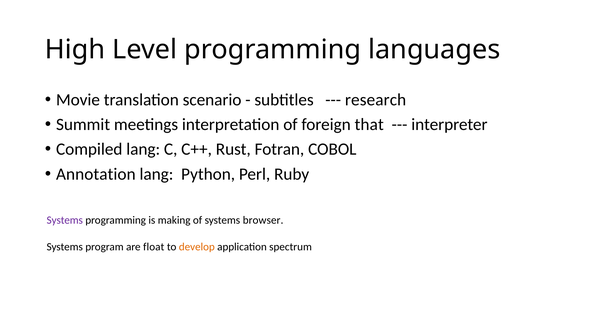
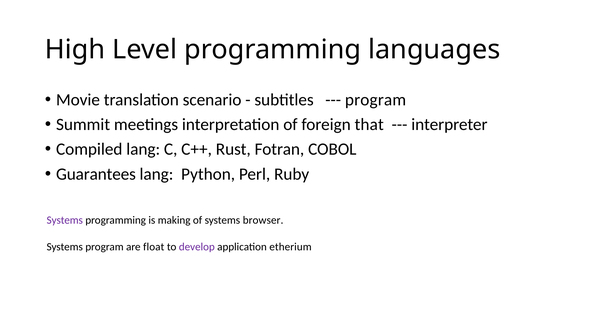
research at (376, 100): research -> program
Annotation: Annotation -> Guarantees
develop colour: orange -> purple
spectrum: spectrum -> etherium
